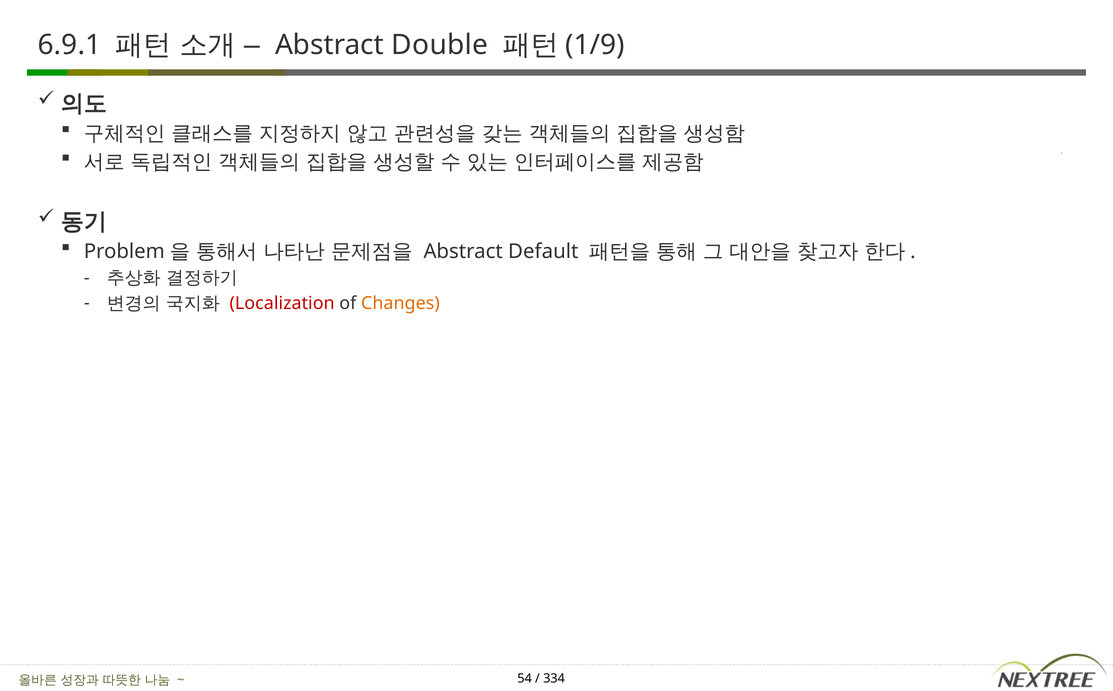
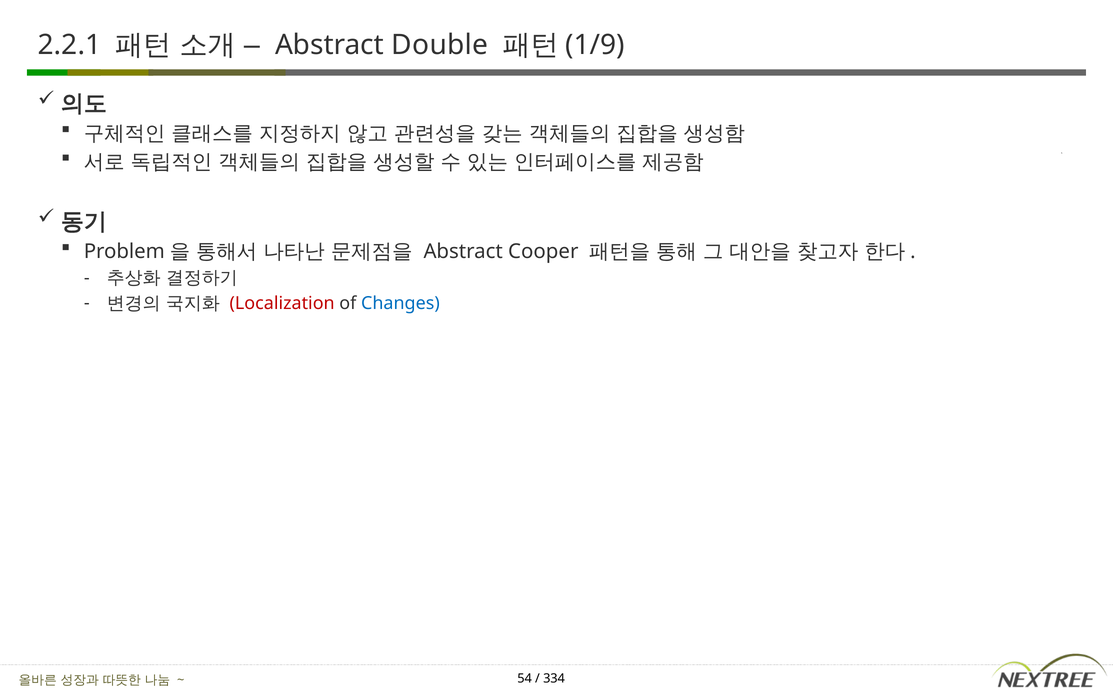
6.9.1: 6.9.1 -> 2.2.1
Default: Default -> Cooper
Changes colour: orange -> blue
